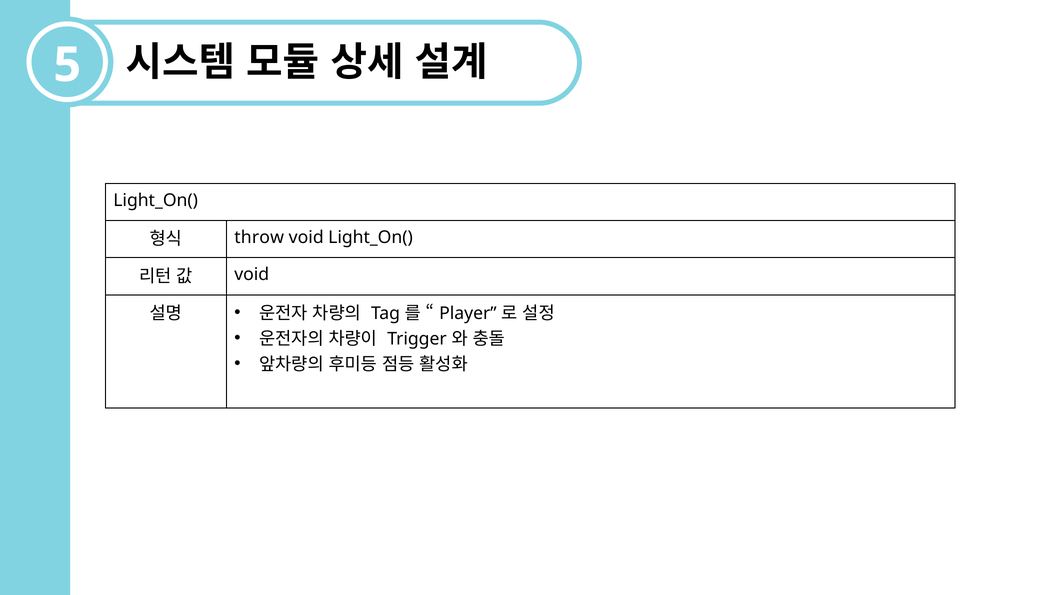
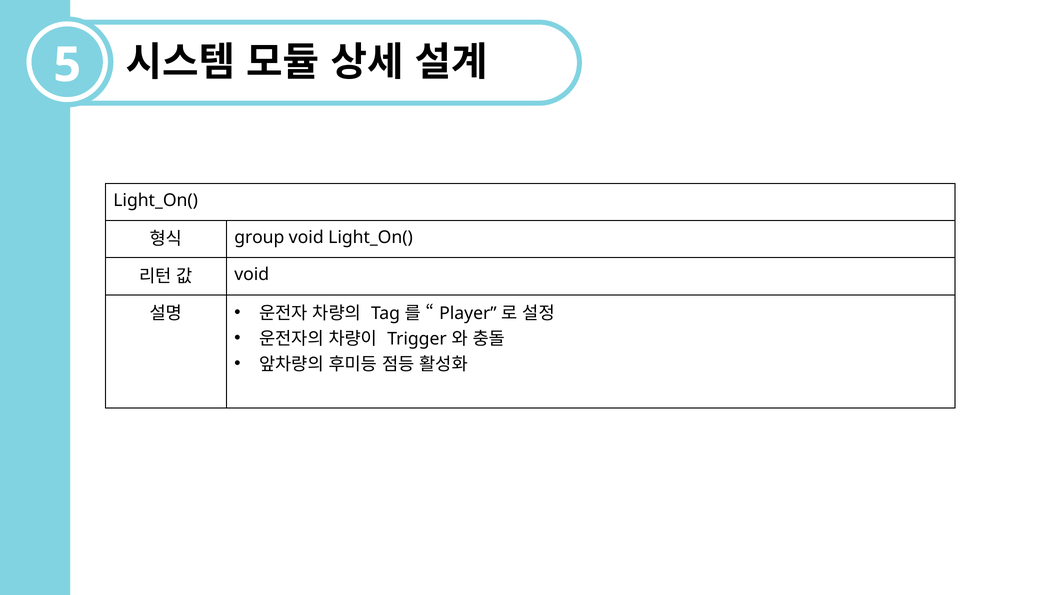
throw: throw -> group
